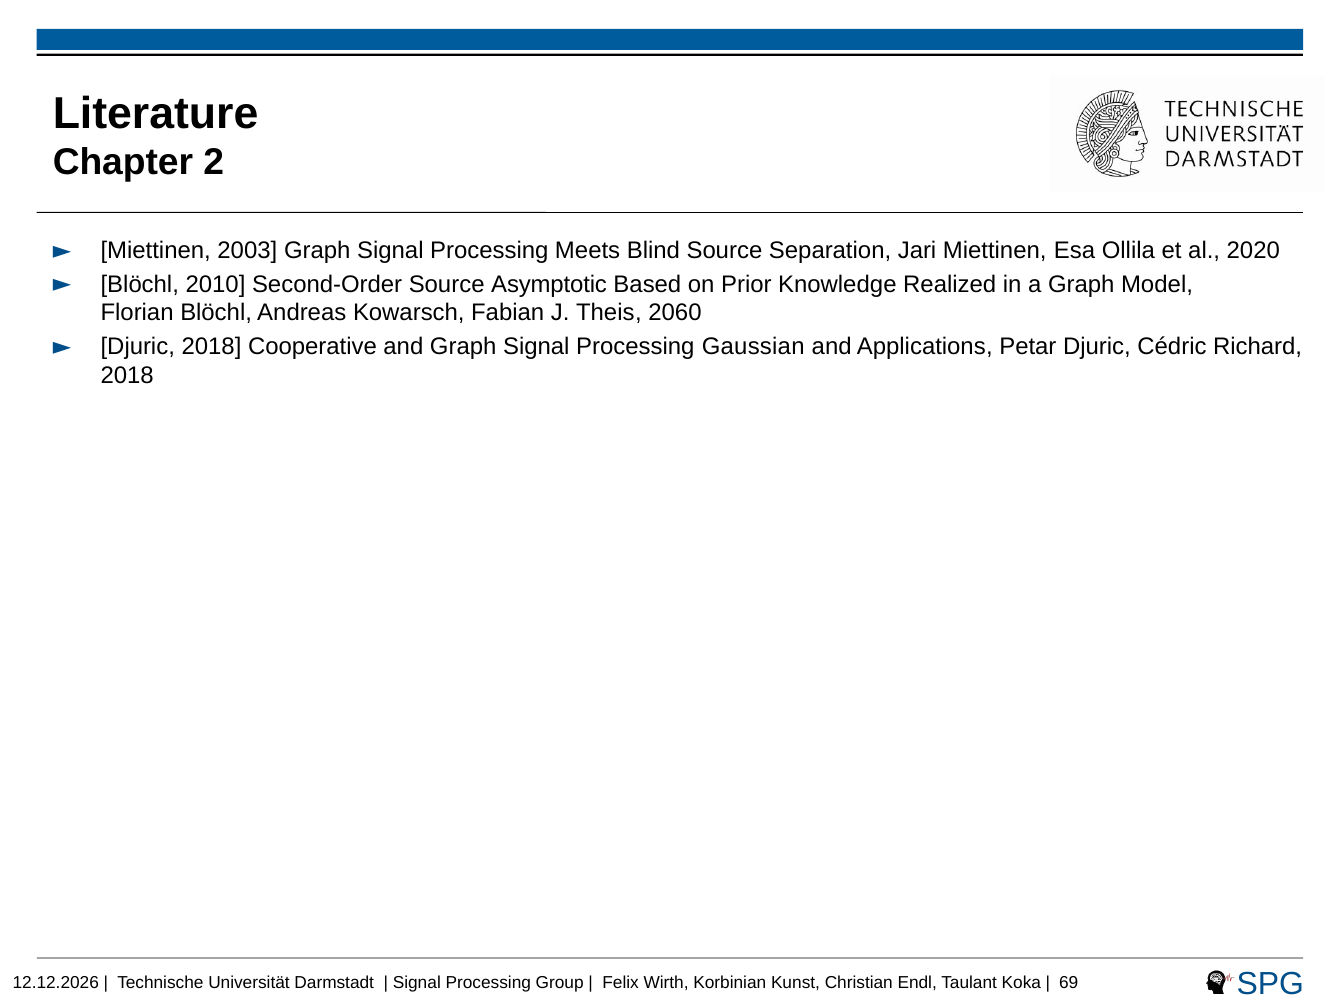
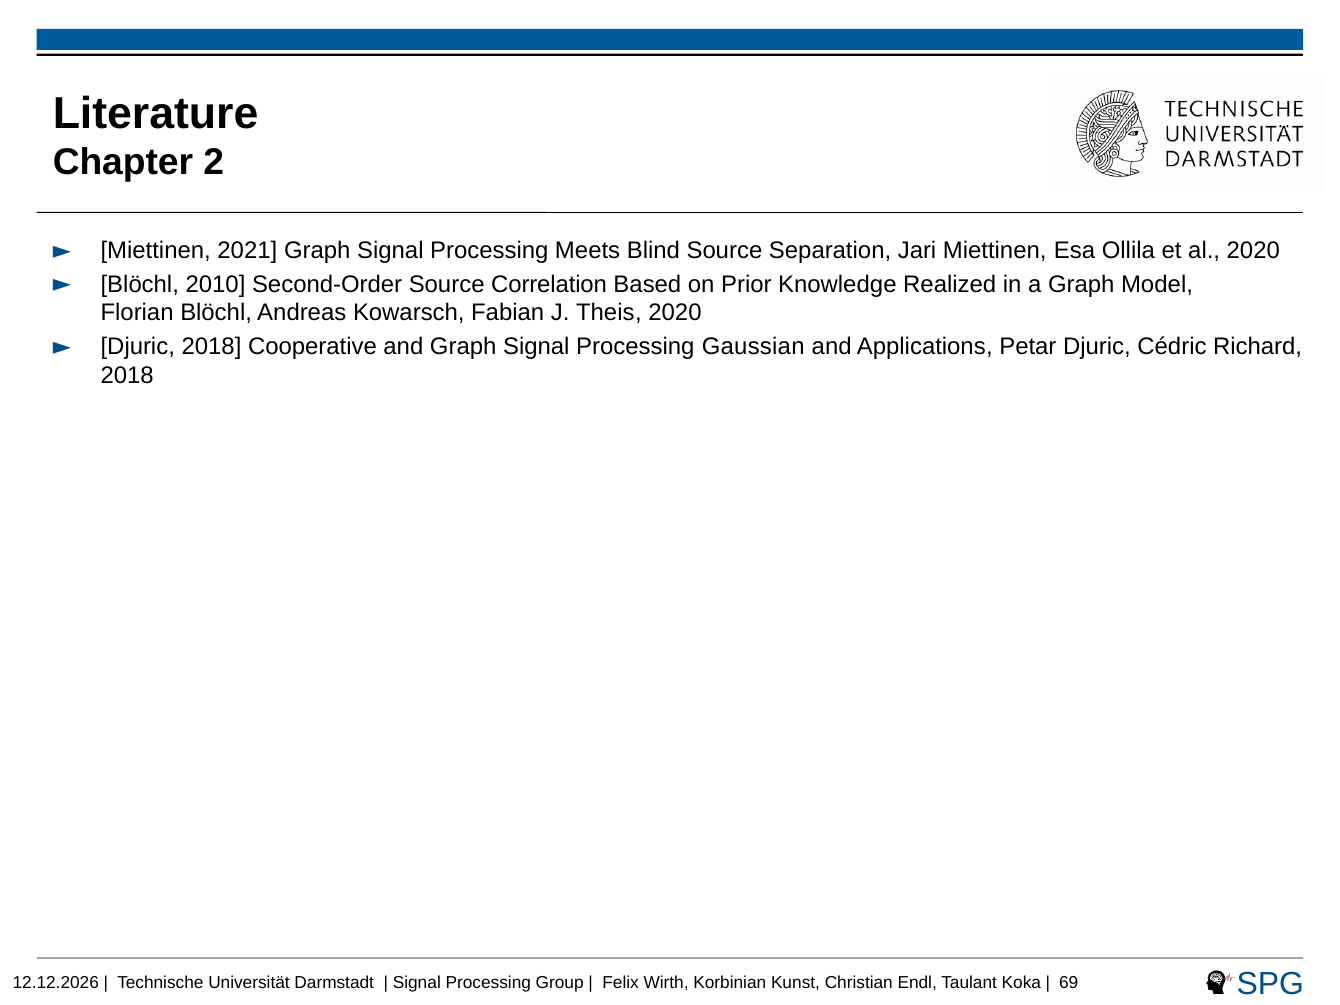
2003: 2003 -> 2021
Asymptotic: Asymptotic -> Correlation
Theis 2060: 2060 -> 2020
